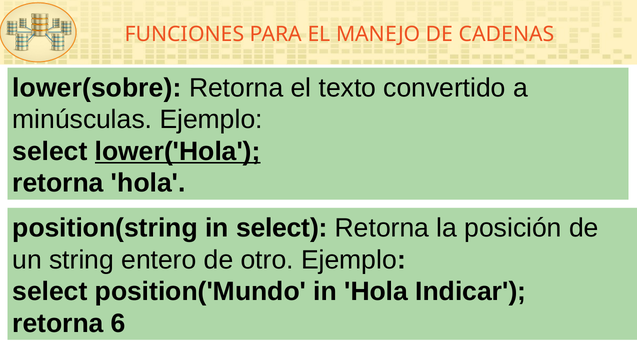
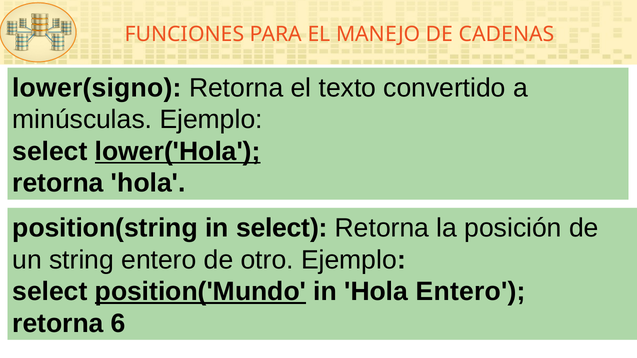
lower(sobre: lower(sobre -> lower(signo
position('Mundo underline: none -> present
Hola Indicar: Indicar -> Entero
